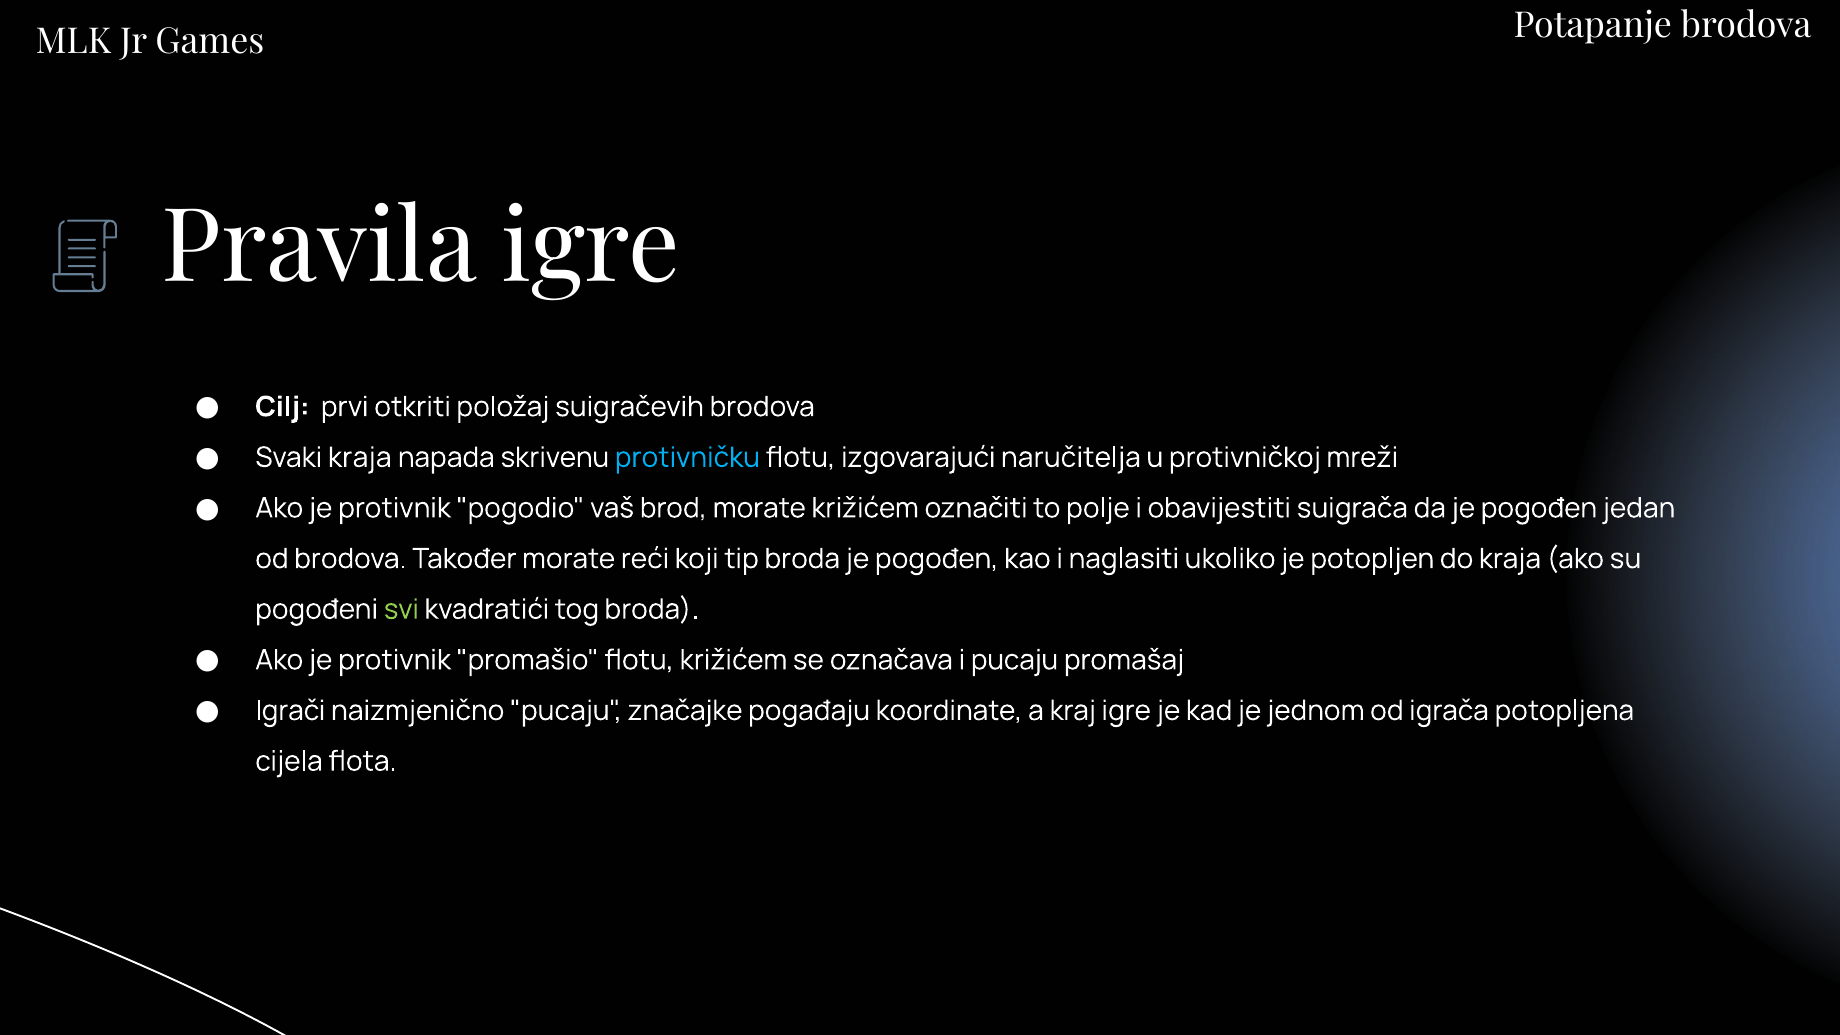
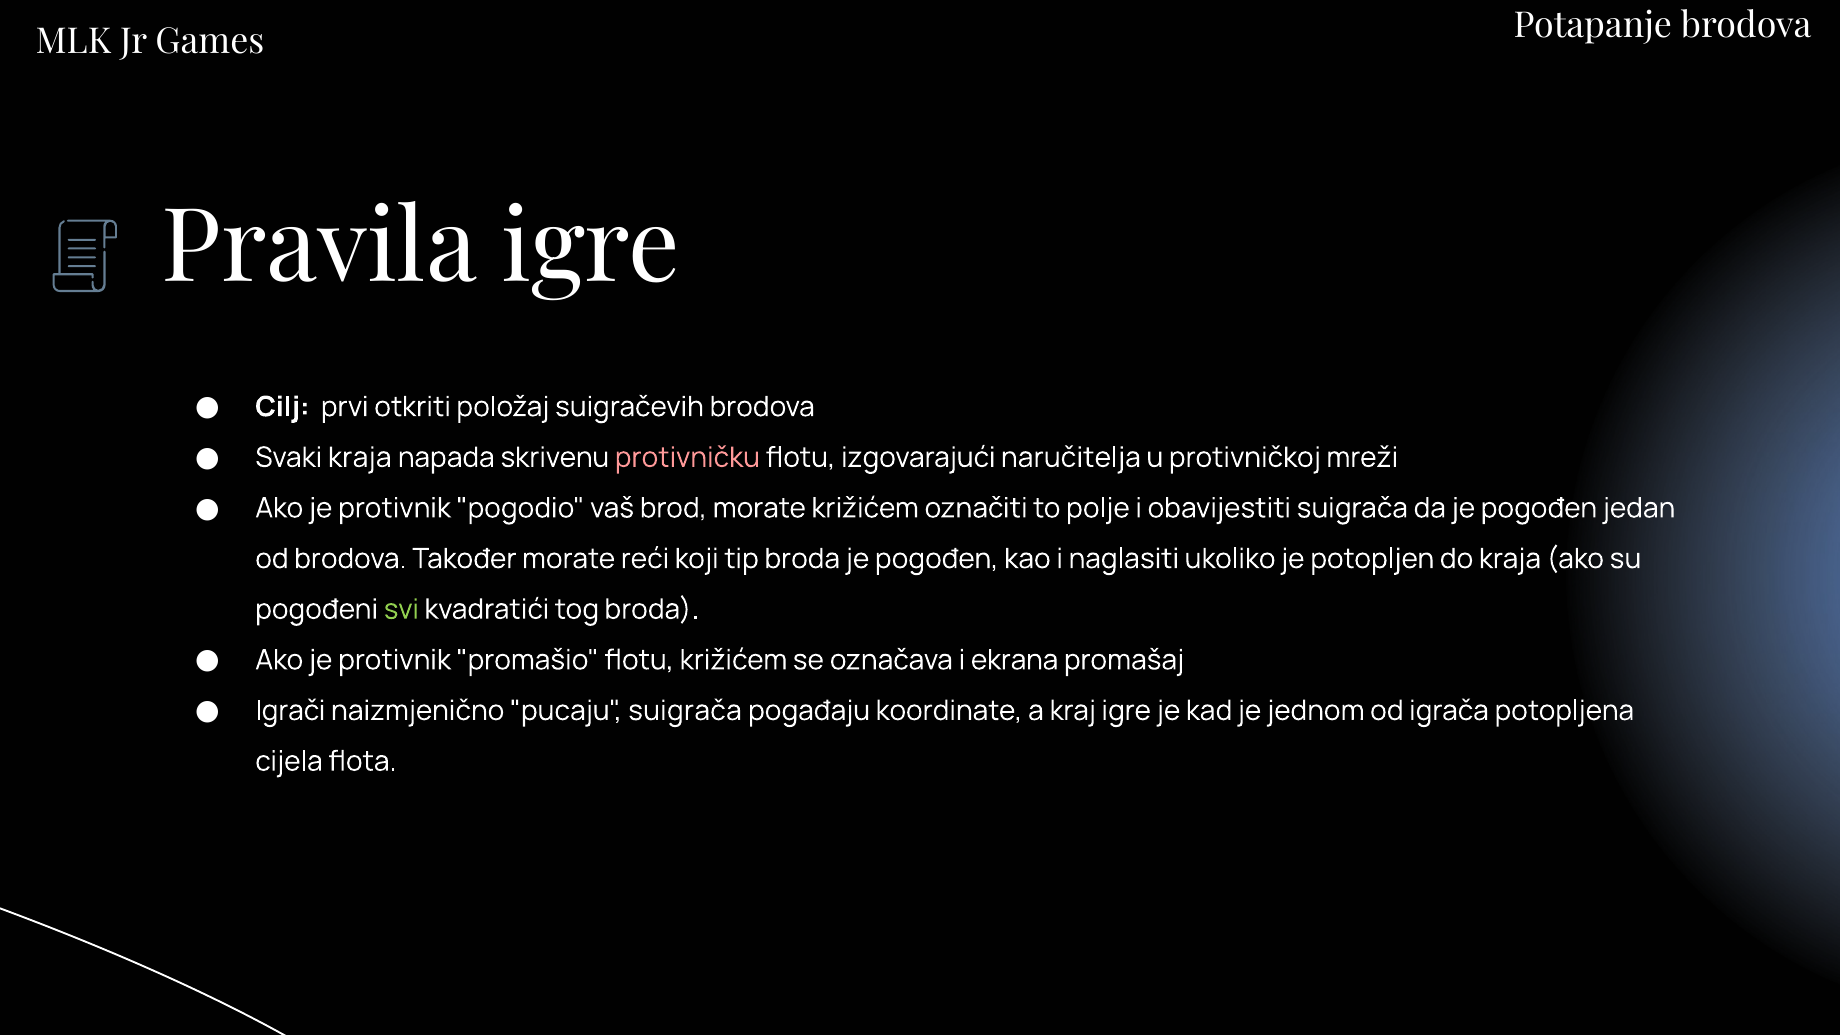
protivničku colour: light blue -> pink
i pucaju: pucaju -> ekrana
pucaju značajke: značajke -> suigrača
